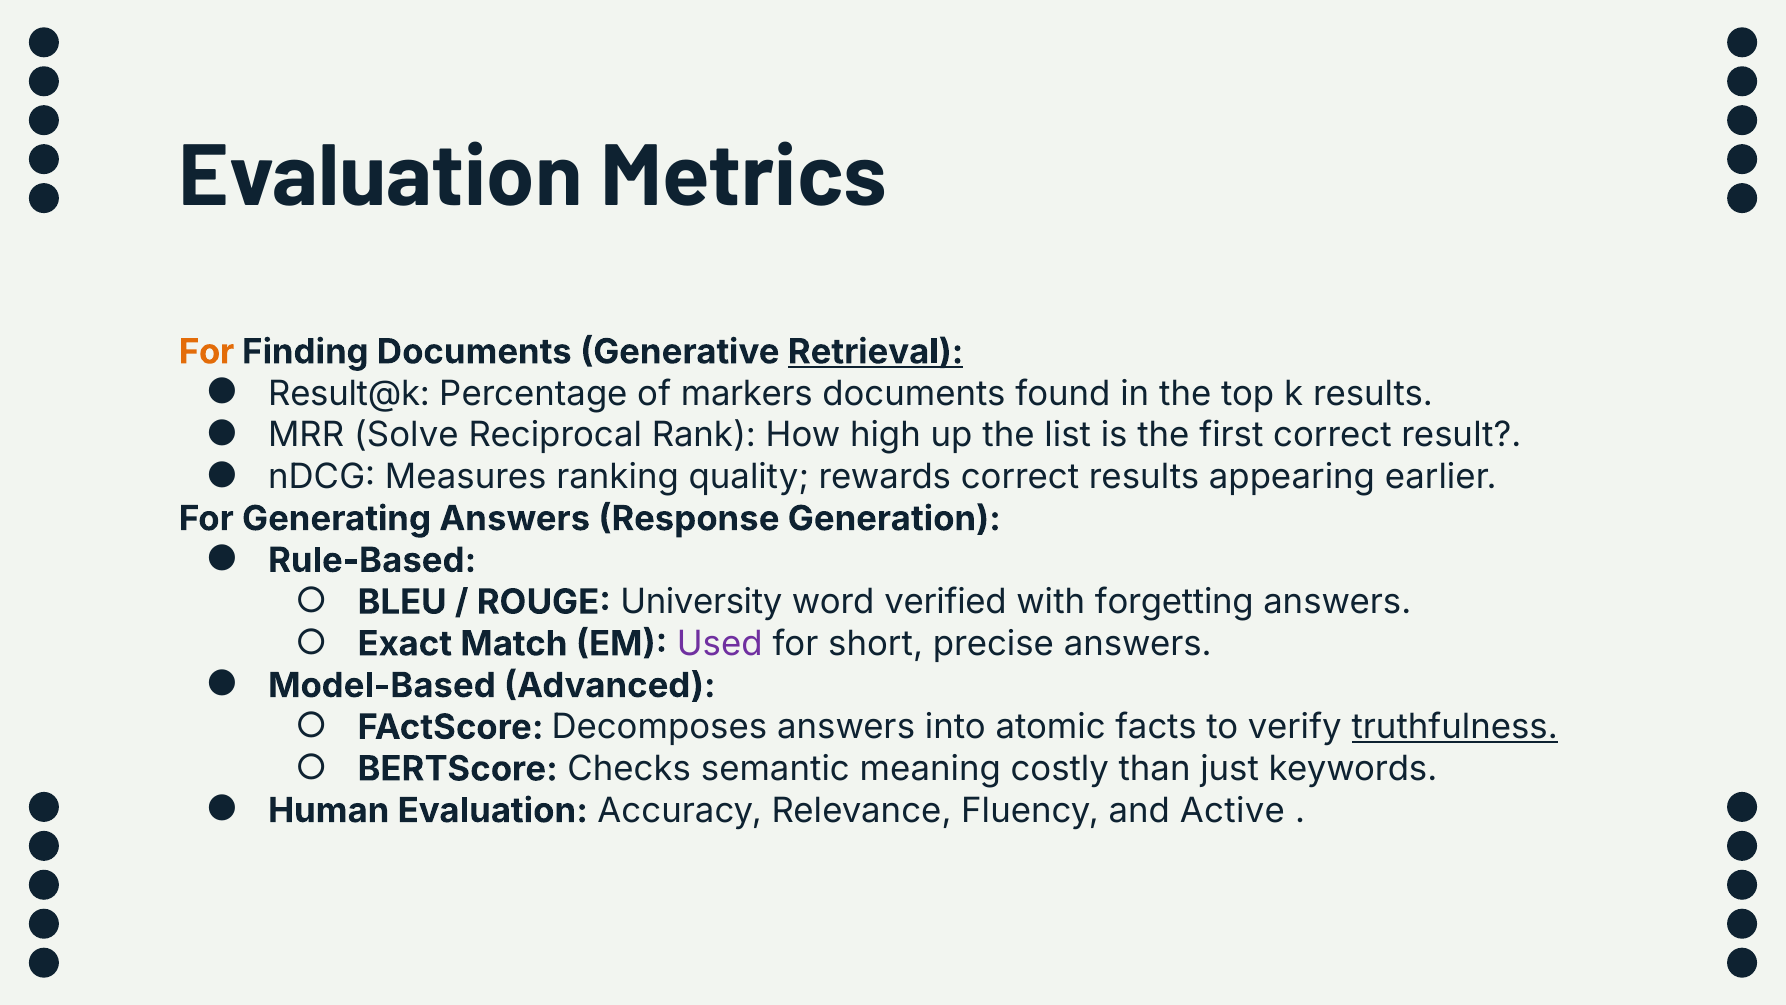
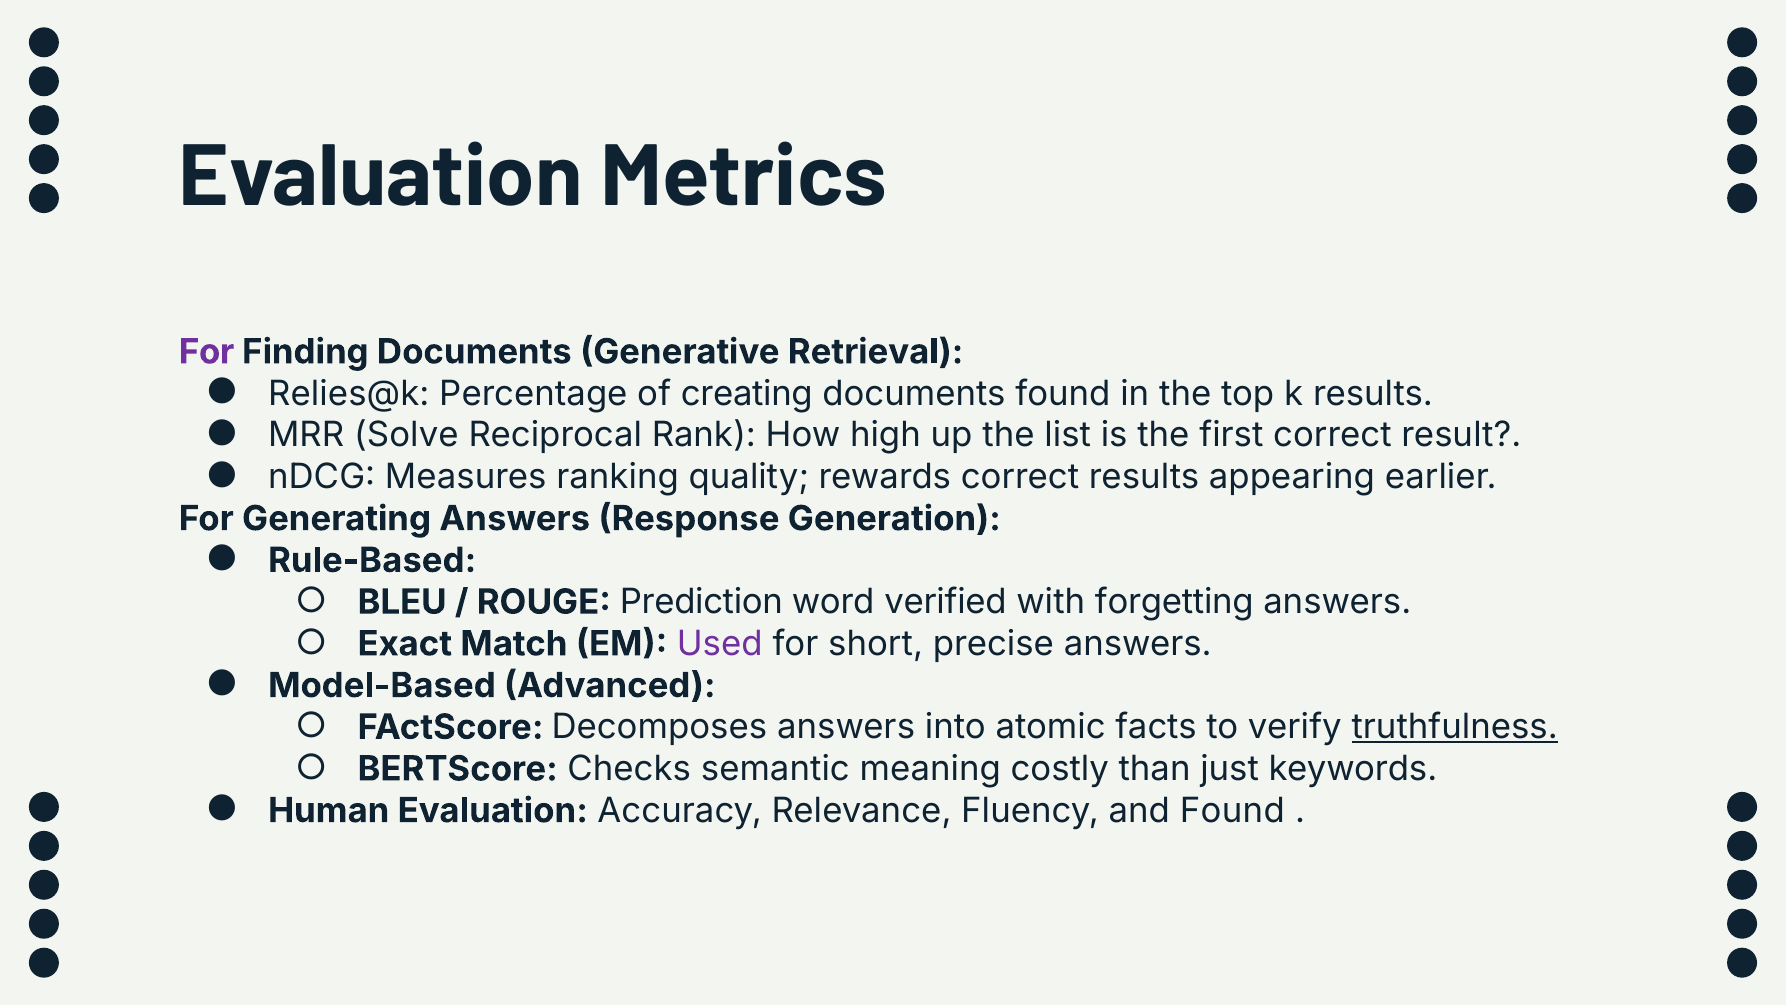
For at (207, 352) colour: orange -> purple
Retrieval underline: present -> none
Result@k: Result@k -> Relies@k
markers: markers -> creating
University: University -> Prediction
and Active: Active -> Found
